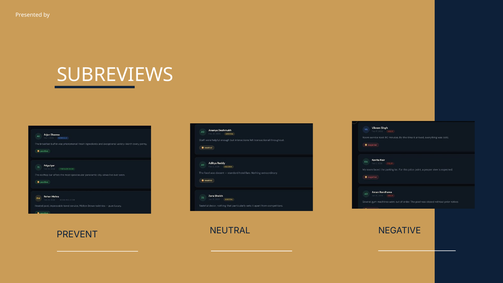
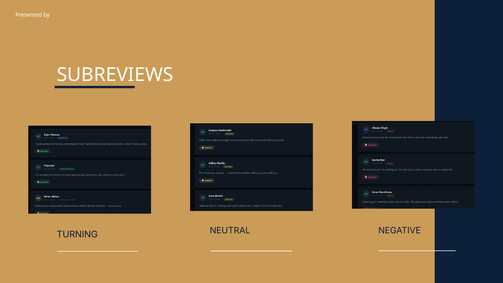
PREVENT: PREVENT -> TURNING
